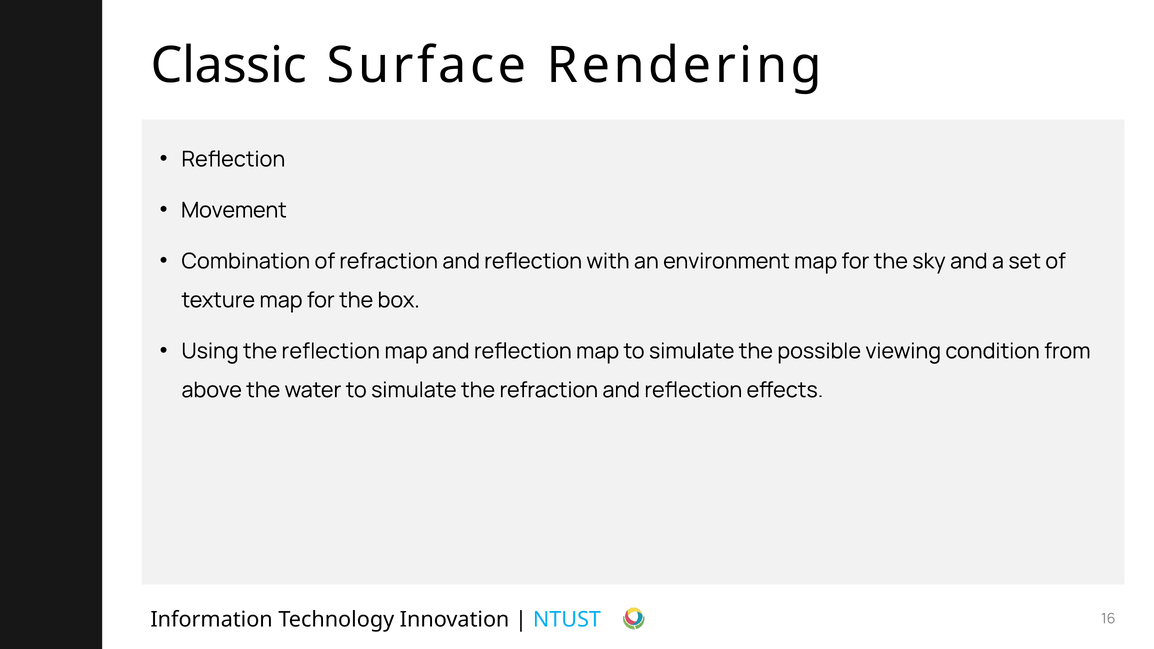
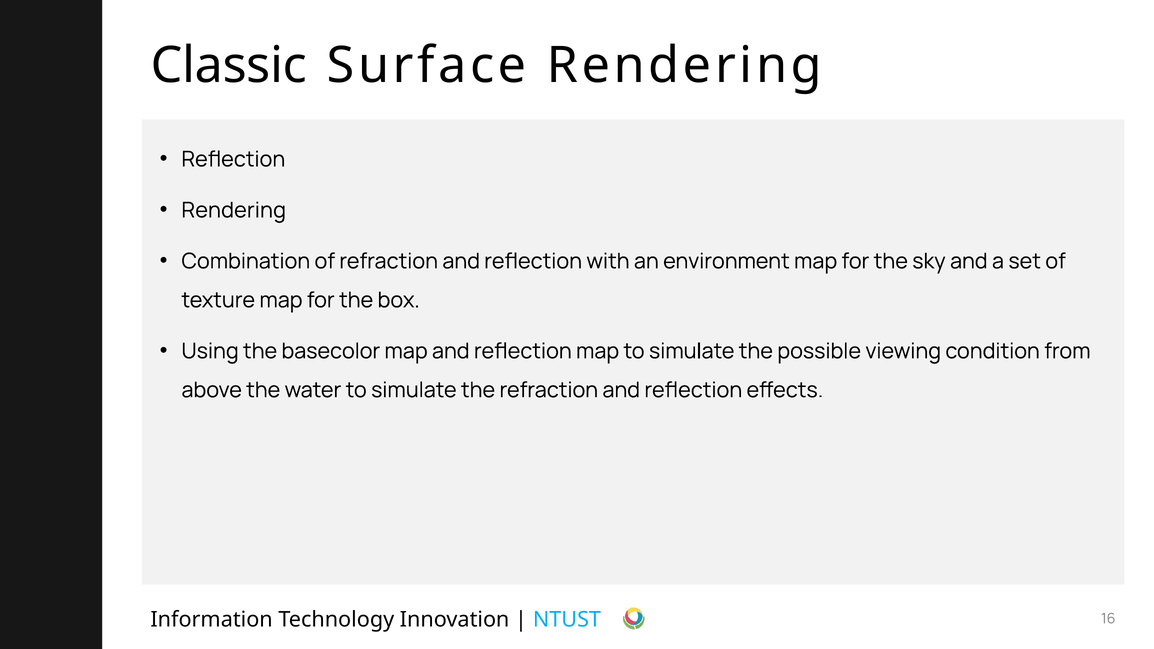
Movement at (234, 210): Movement -> Rendering
the reflection: reflection -> basecolor
